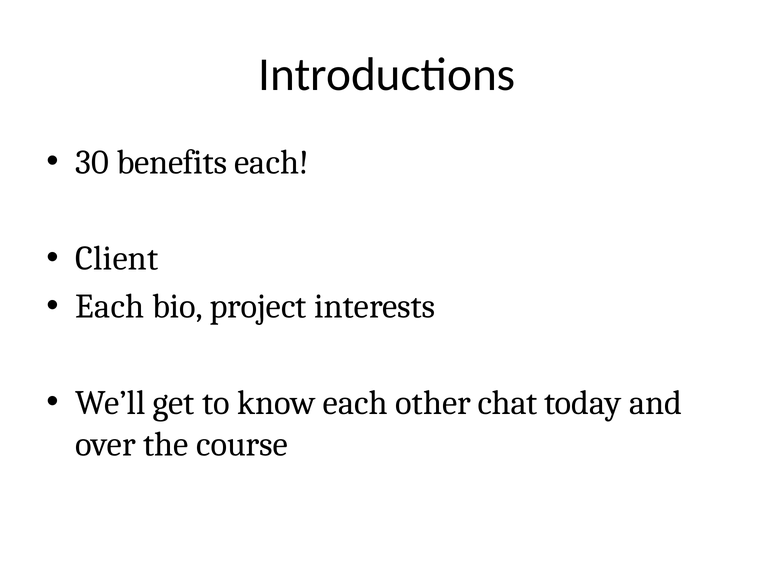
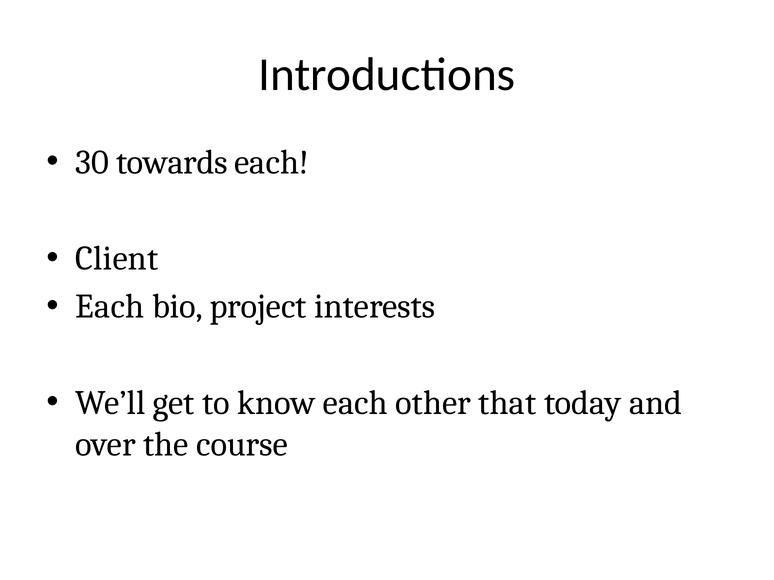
benefits: benefits -> towards
chat: chat -> that
